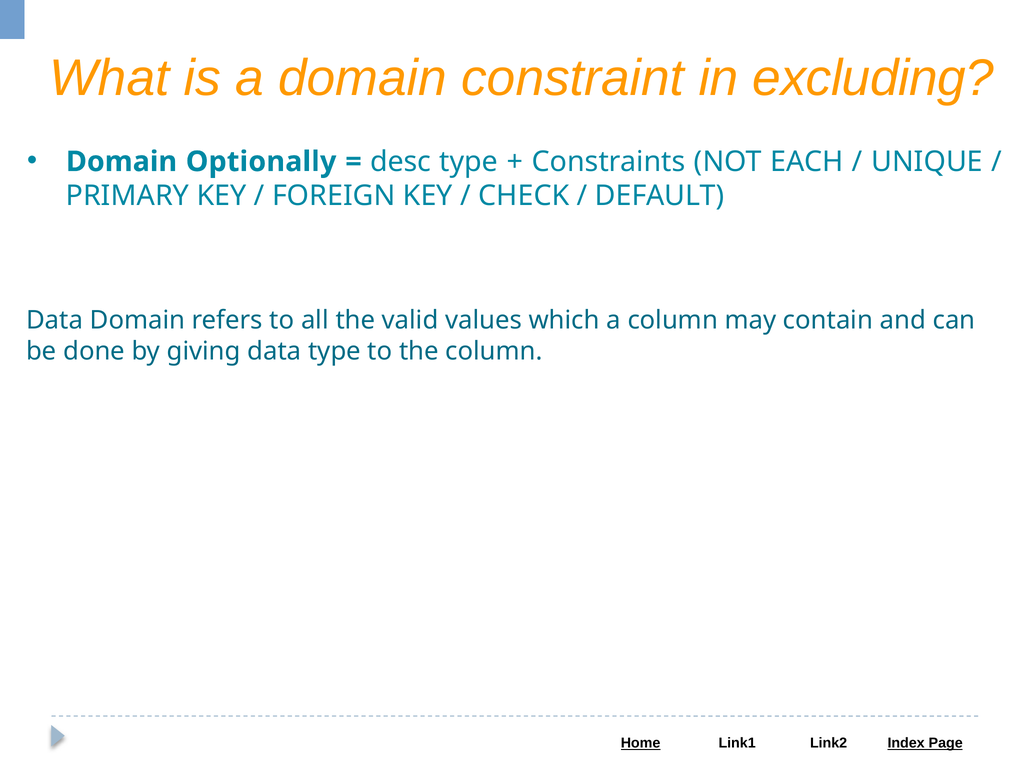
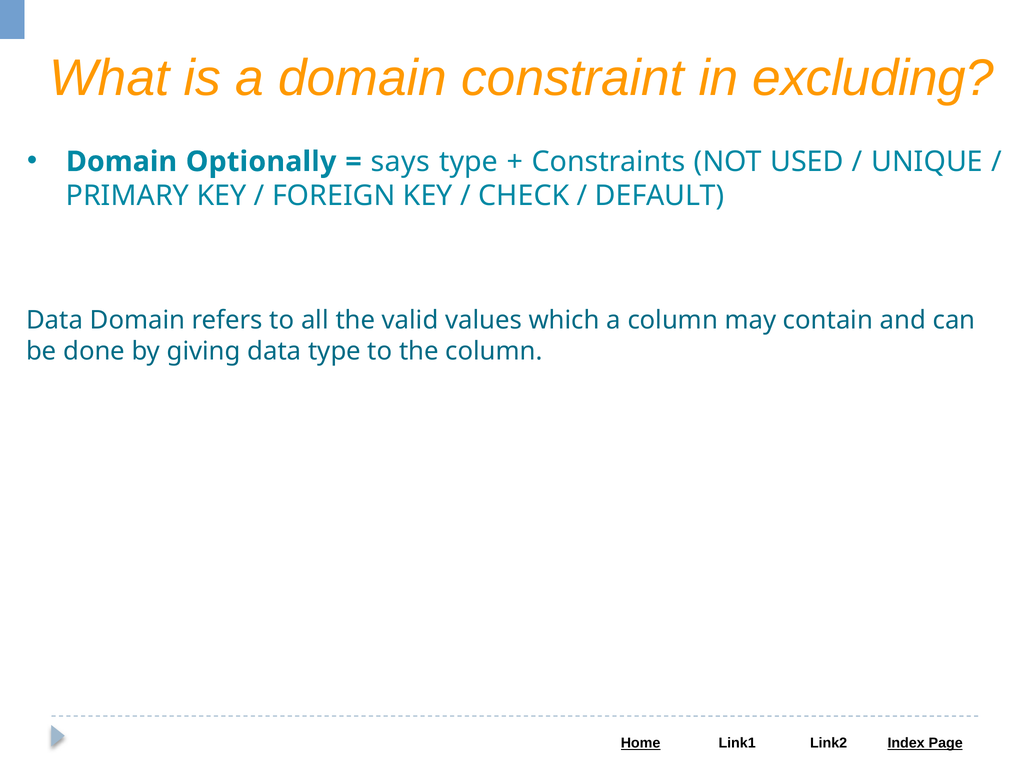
desc: desc -> says
EACH: EACH -> USED
